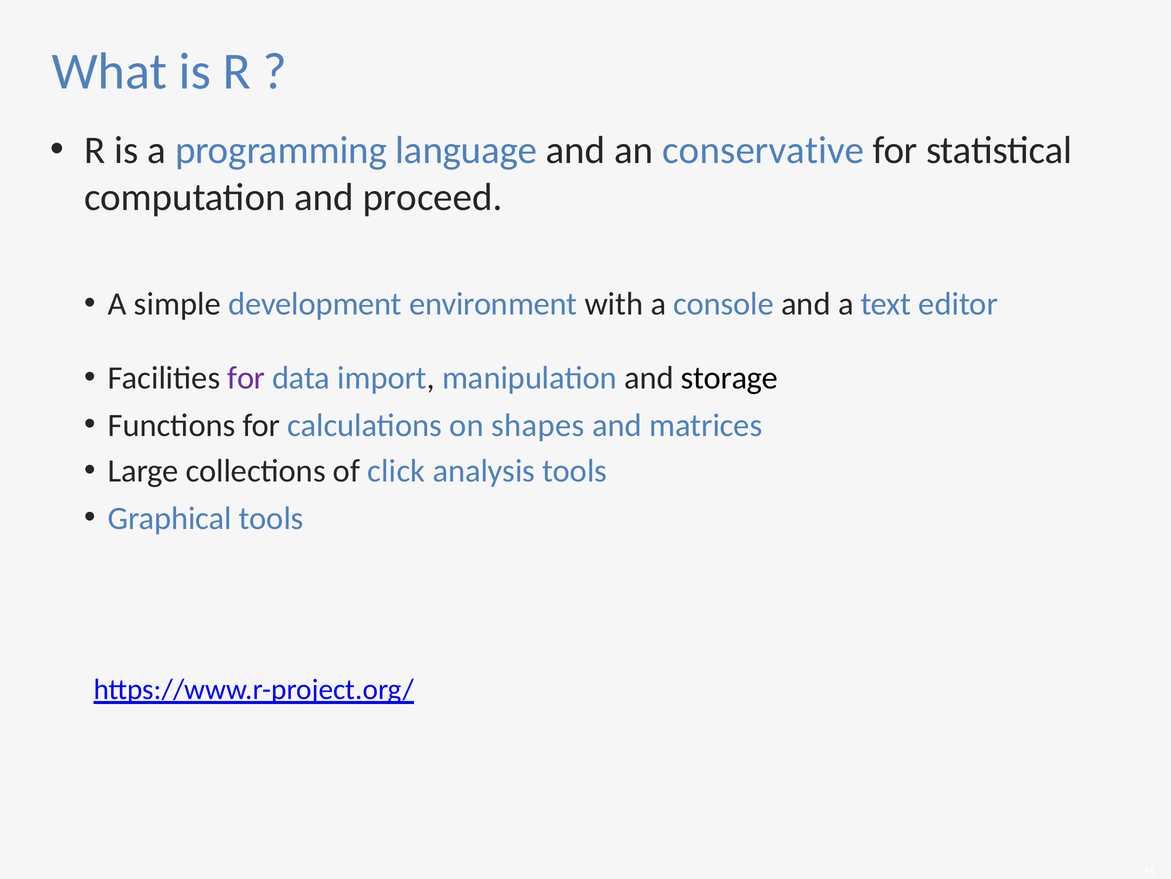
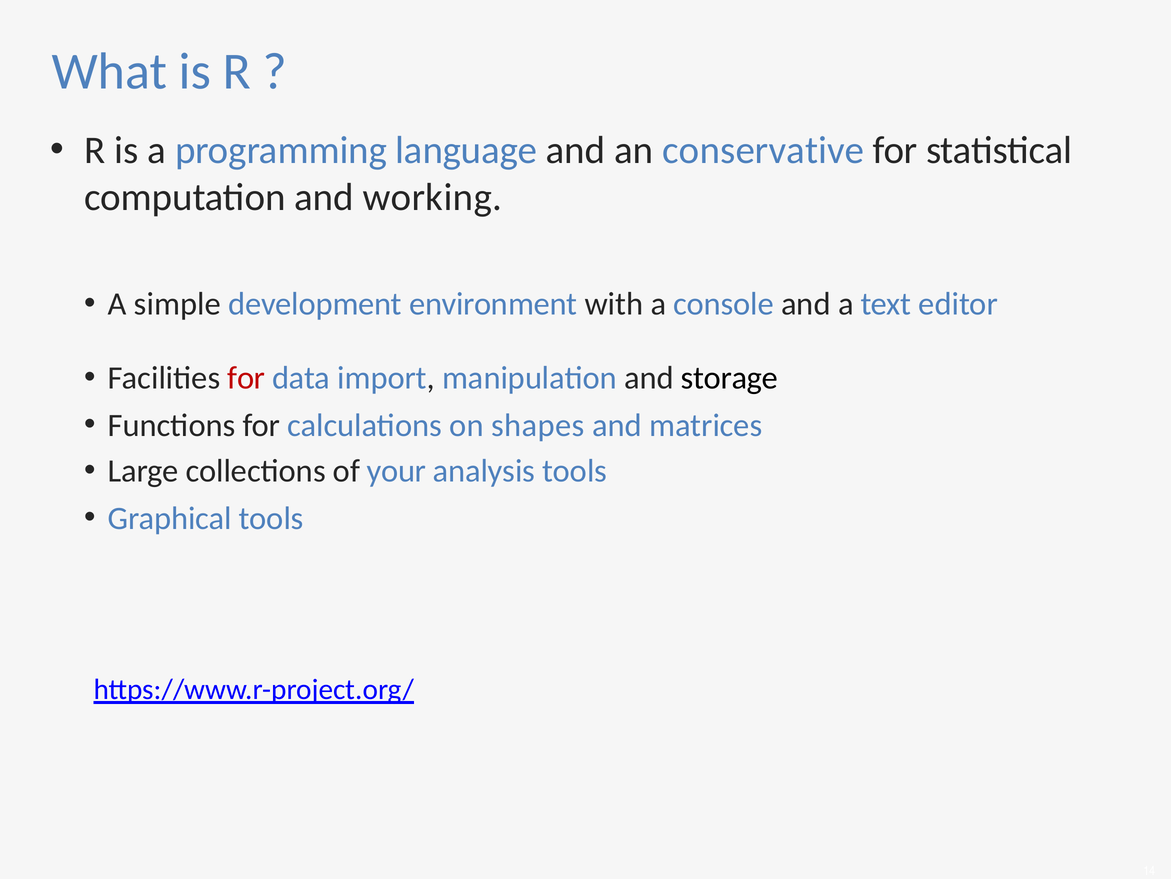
proceed: proceed -> working
for at (246, 378) colour: purple -> red
click: click -> your
